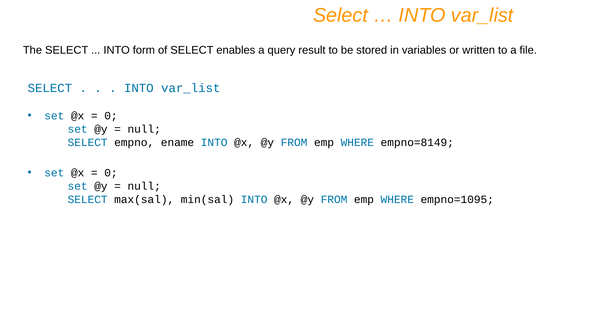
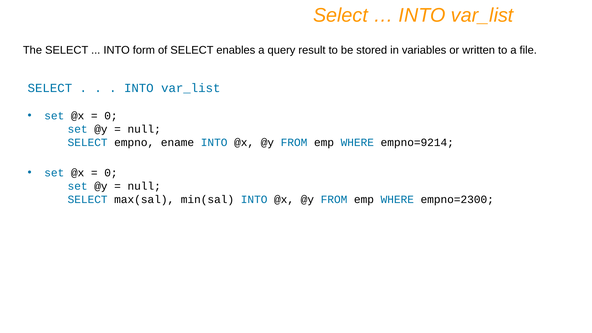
empno=8149: empno=8149 -> empno=9214
empno=1095: empno=1095 -> empno=2300
